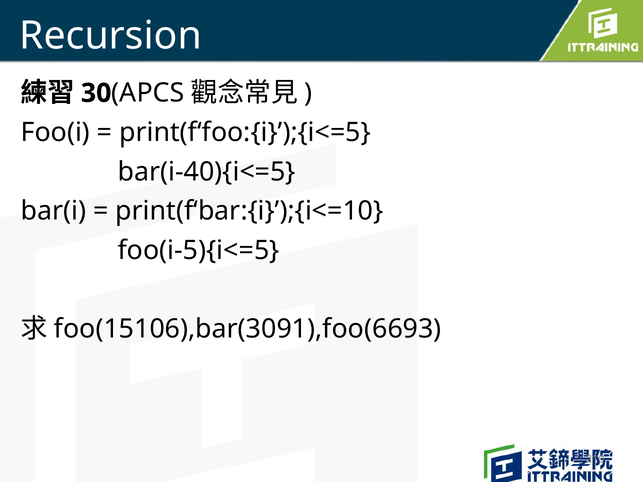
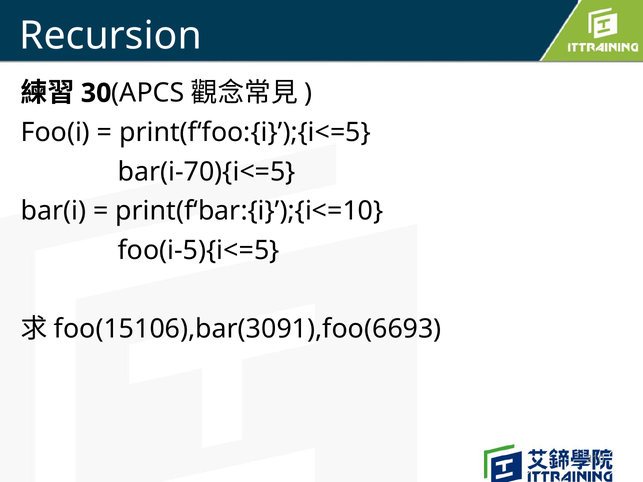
bar(i-40){i<=5: bar(i-40){i<=5 -> bar(i-70){i<=5
